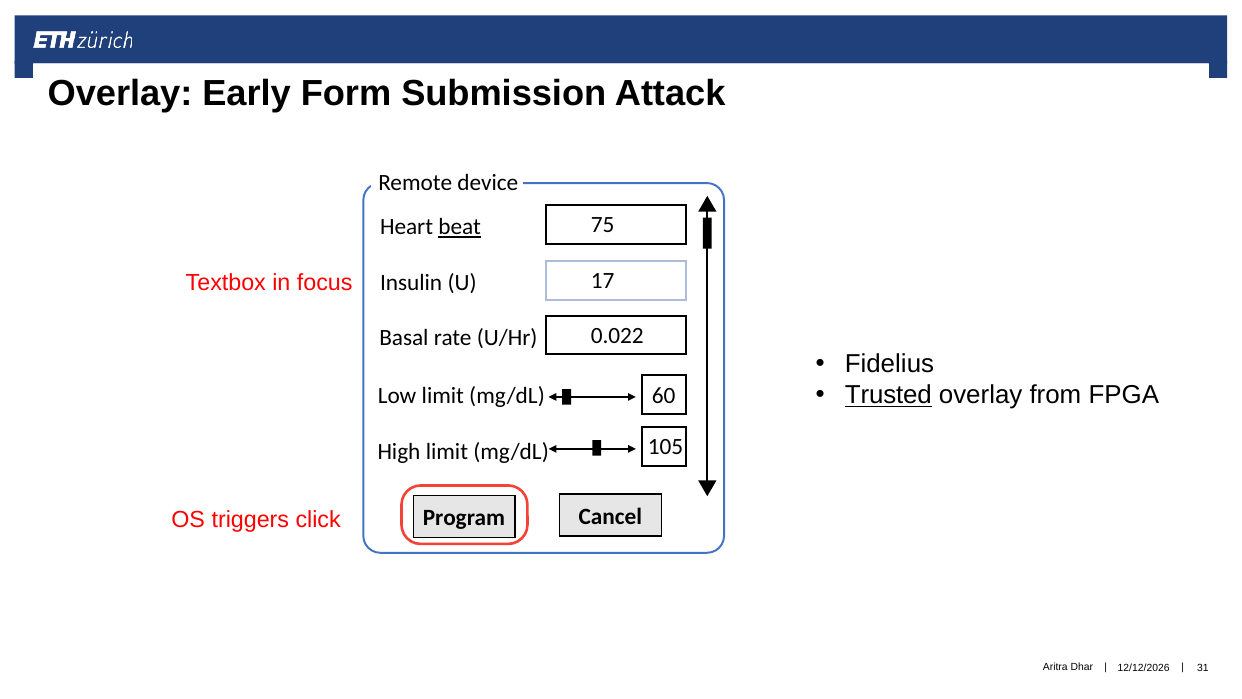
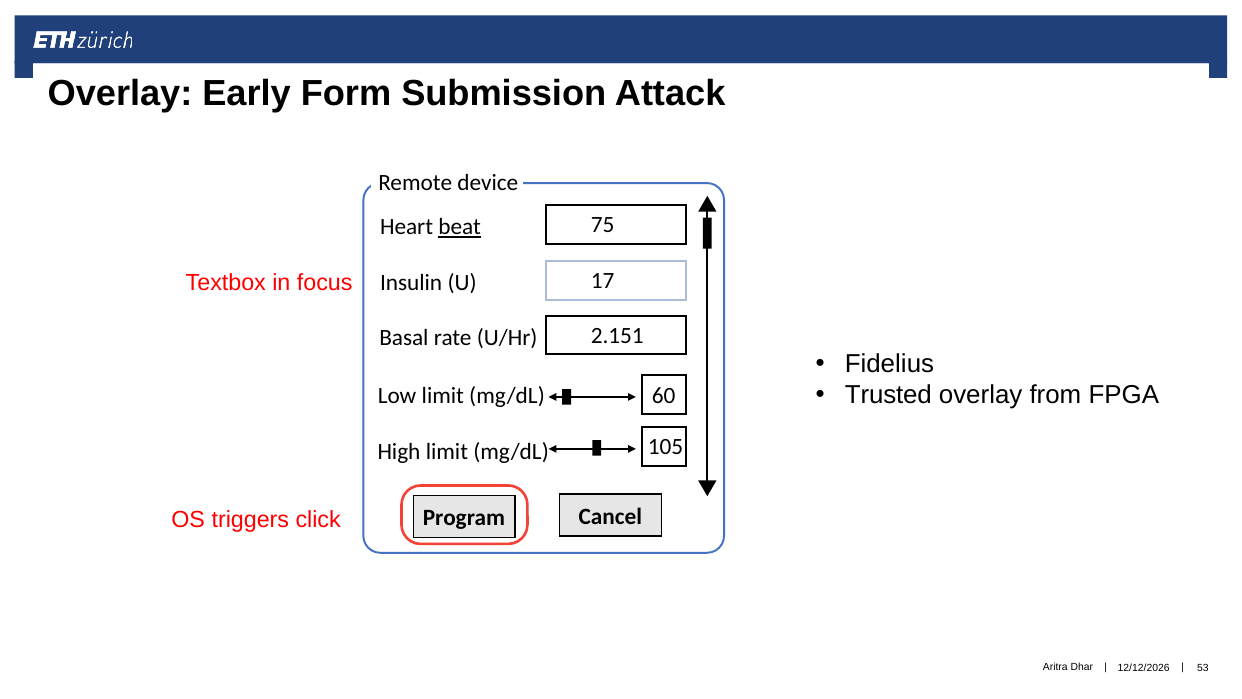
0.022: 0.022 -> 2.151
Trusted underline: present -> none
31: 31 -> 53
